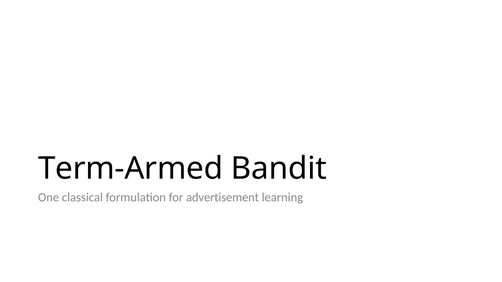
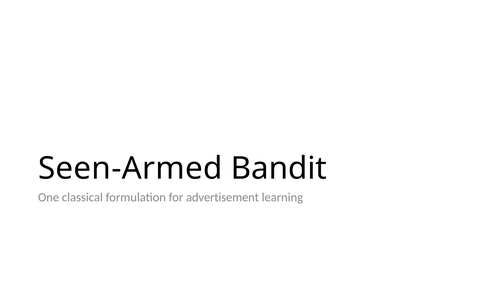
Term-Armed: Term-Armed -> Seen-Armed
